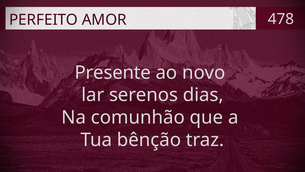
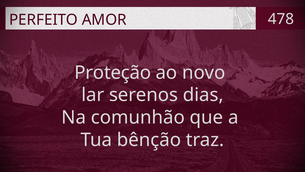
Presente: Presente -> Proteção
